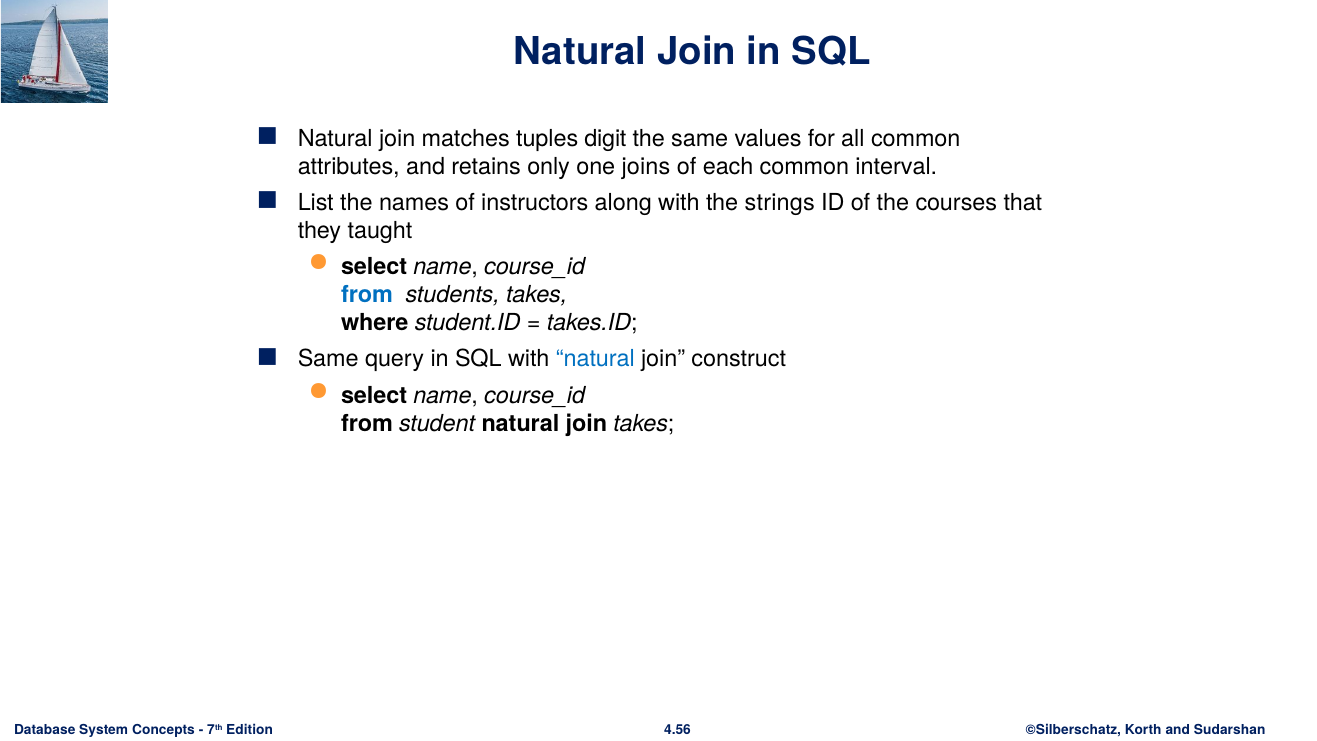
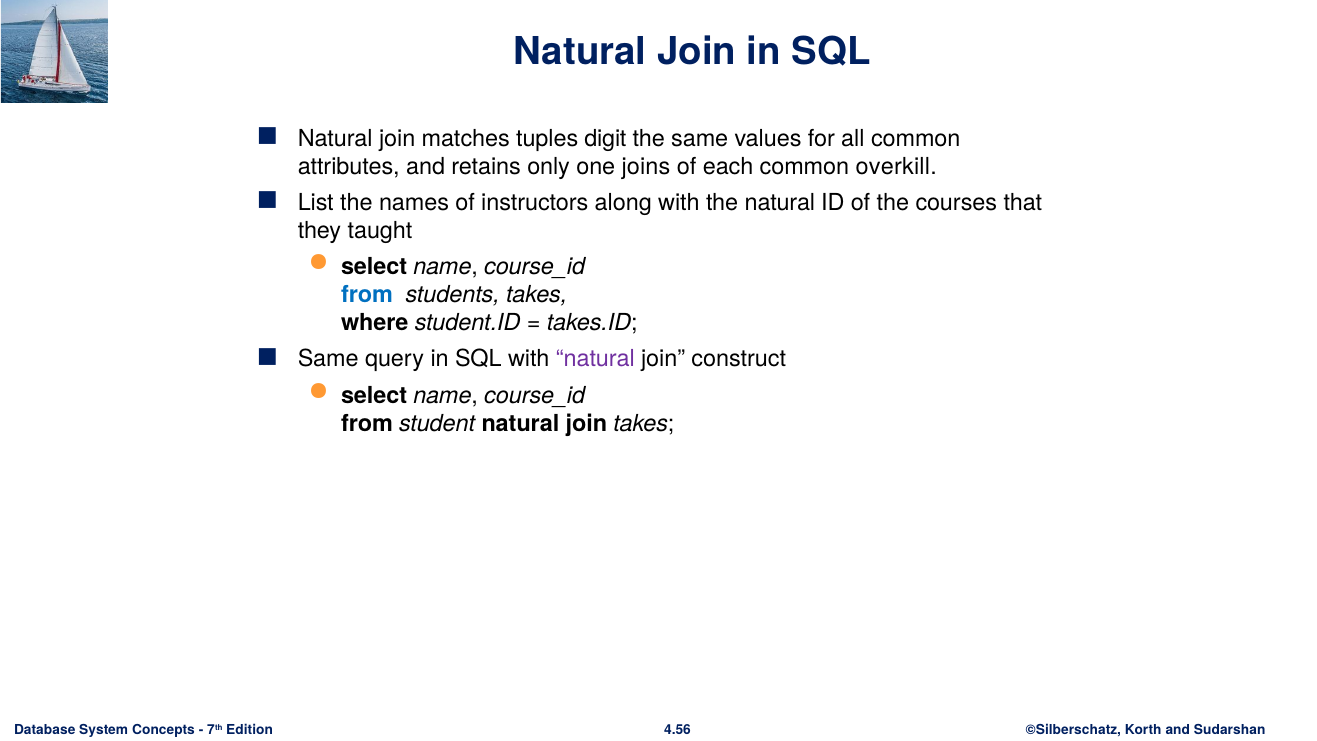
interval: interval -> overkill
the strings: strings -> natural
natural at (595, 359) colour: blue -> purple
